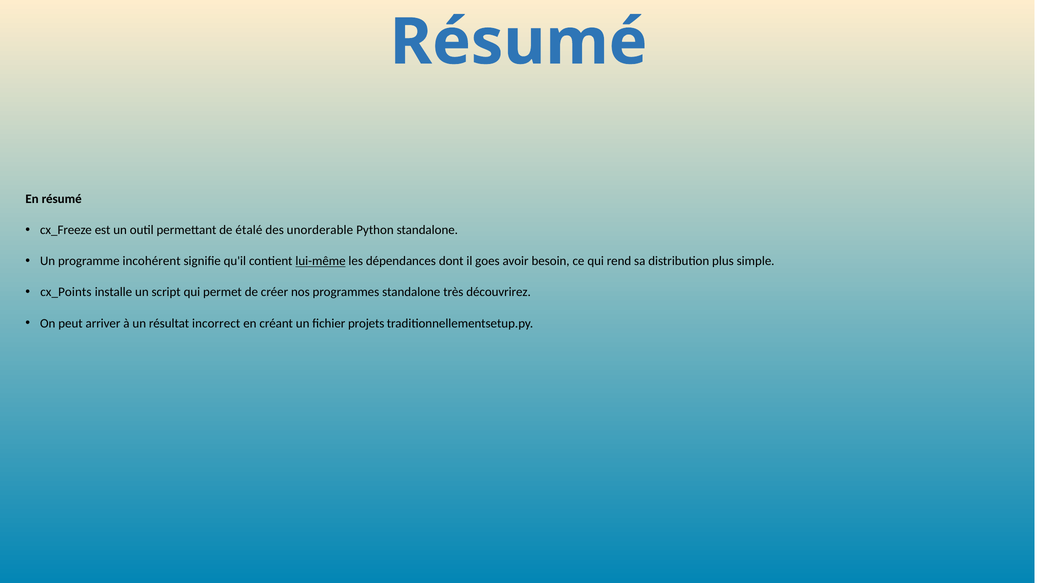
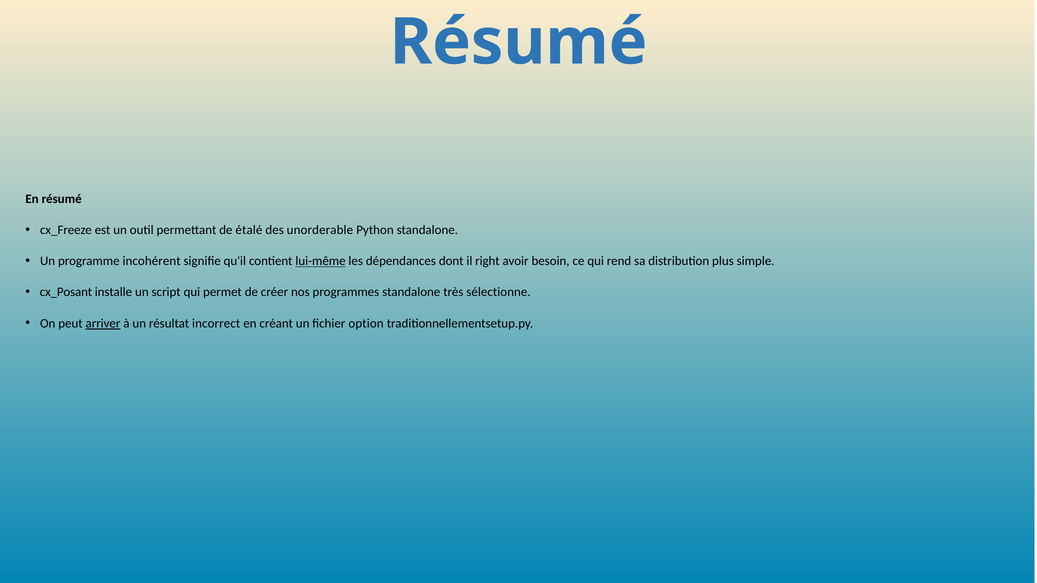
goes: goes -> right
cx_Points: cx_Points -> cx_Posant
découvrirez: découvrirez -> sélectionne
arriver underline: none -> present
projets: projets -> option
